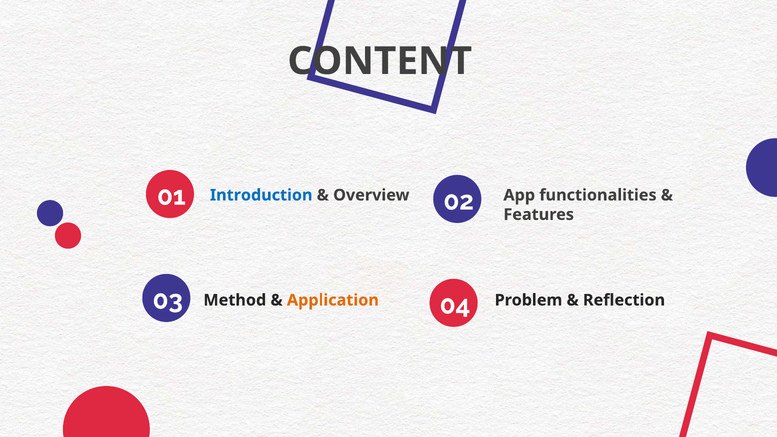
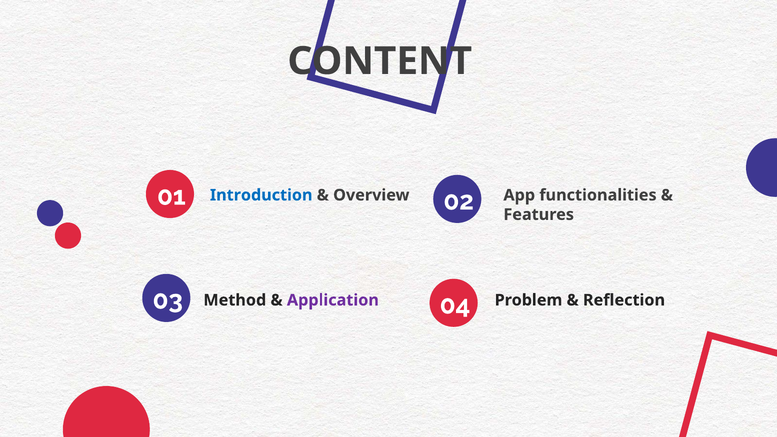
Application colour: orange -> purple
